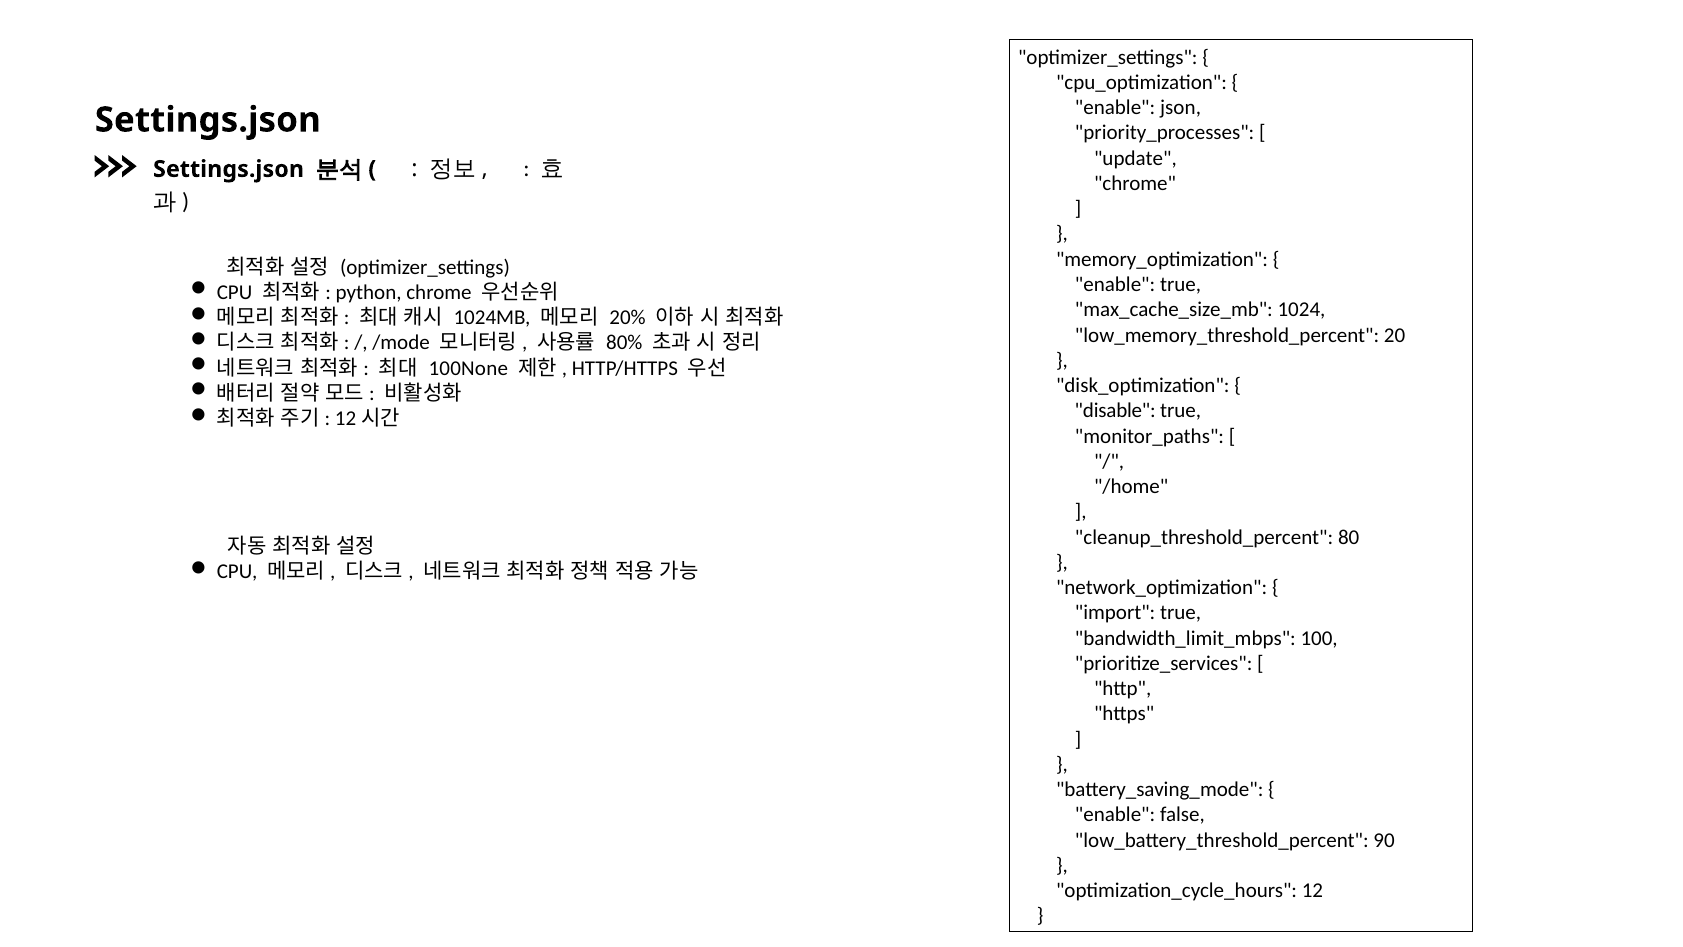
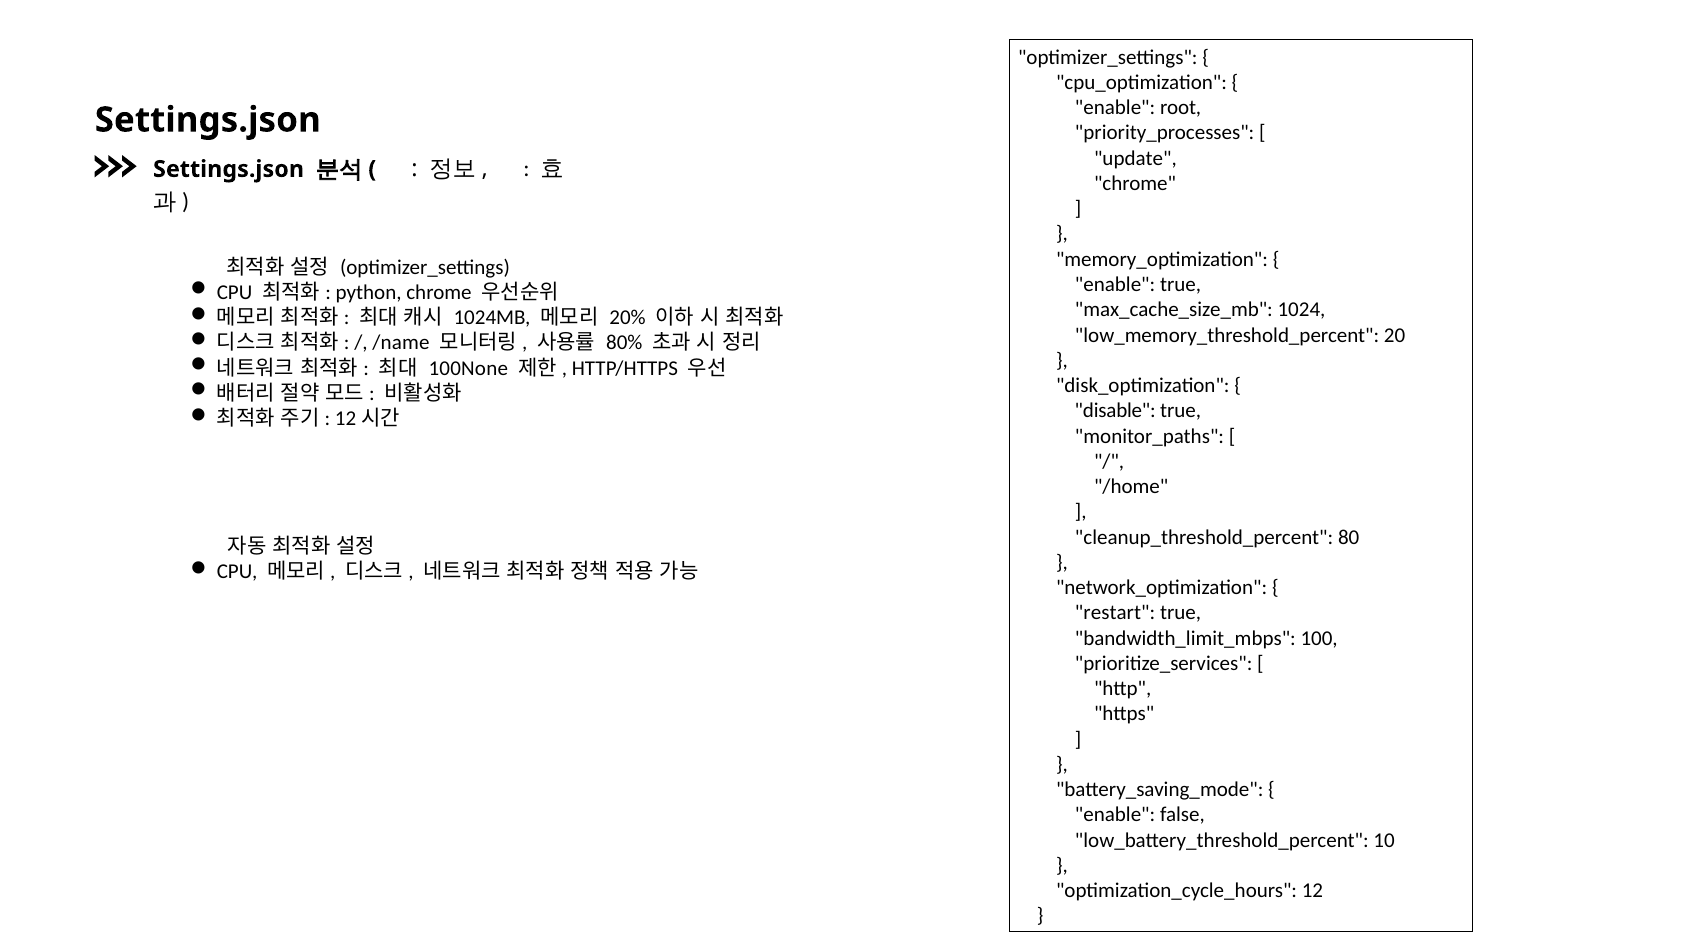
json: json -> root
/mode: /mode -> /name
import: import -> restart
90: 90 -> 10
